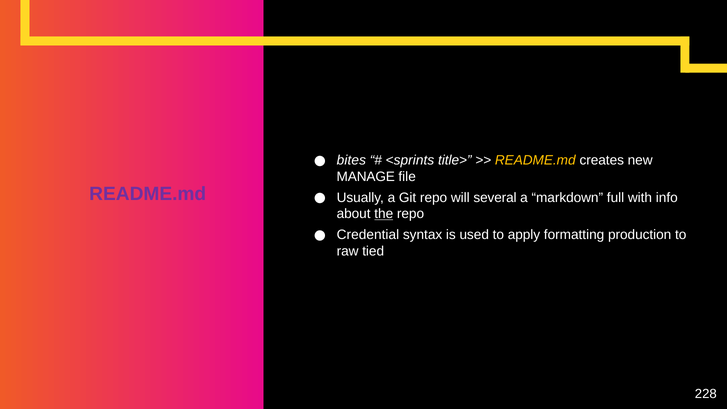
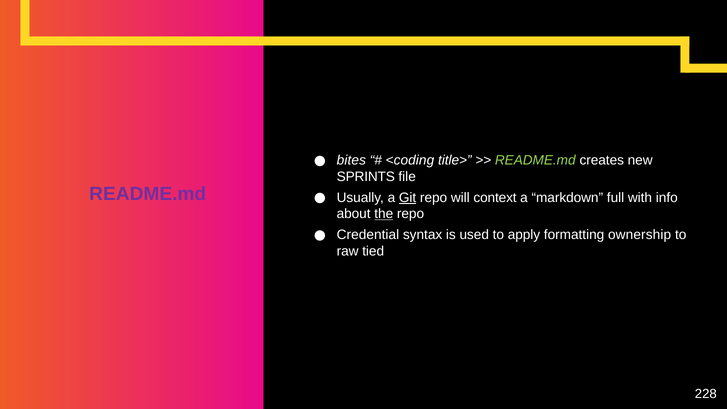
<sprints: <sprints -> <coding
README.md at (535, 160) colour: yellow -> light green
MANAGE: MANAGE -> SPRINTS
Git underline: none -> present
several: several -> context
production: production -> ownership
